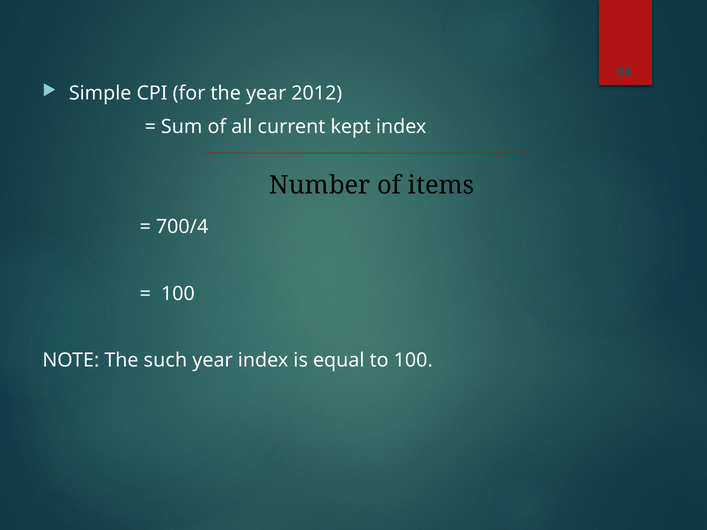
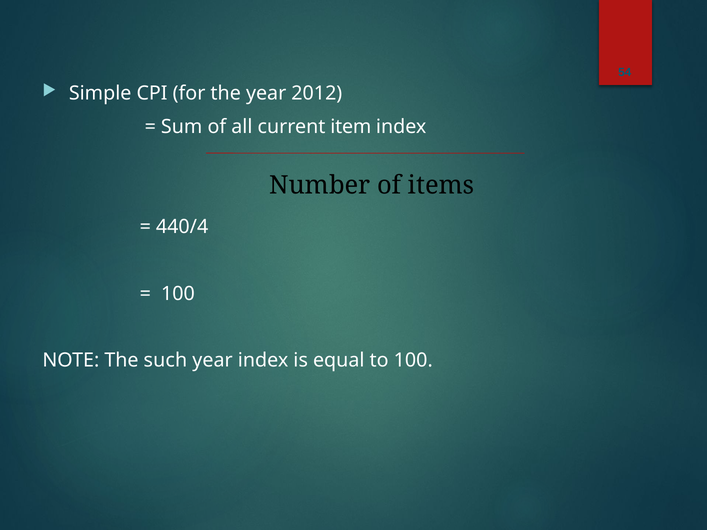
kept: kept -> item
700/4: 700/4 -> 440/4
